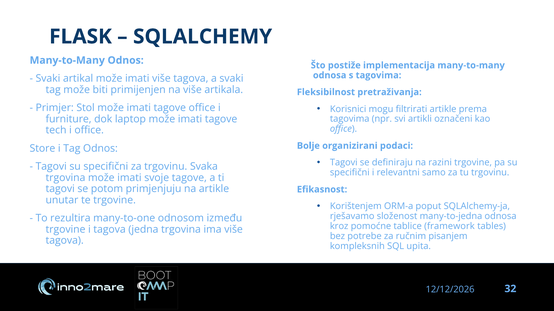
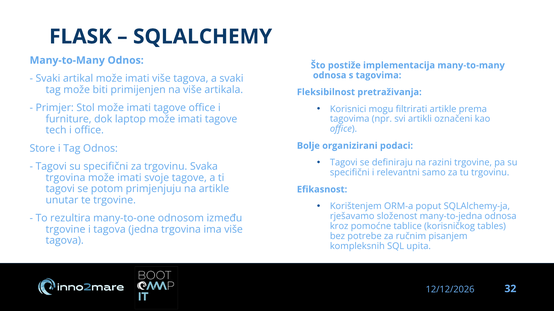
framework: framework -> korisničkog
